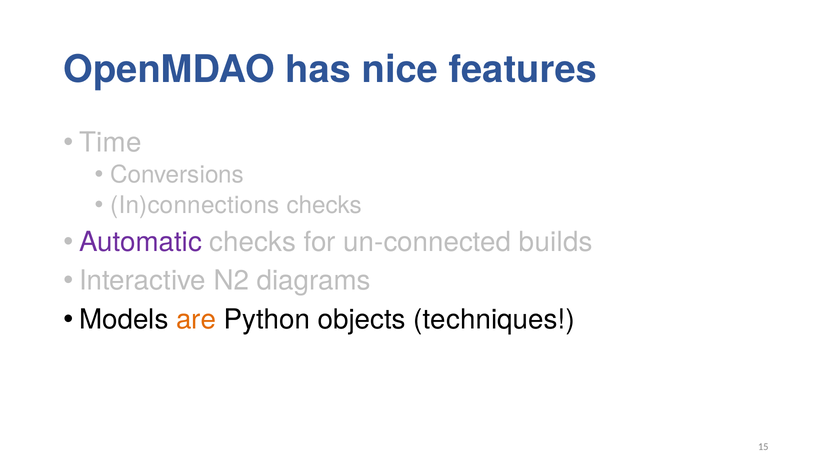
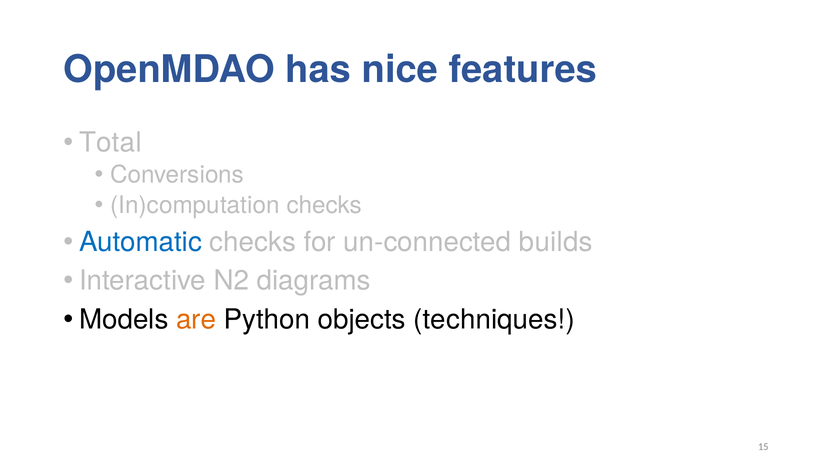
Time: Time -> Total
In)connections: In)connections -> In)computation
Automatic colour: purple -> blue
